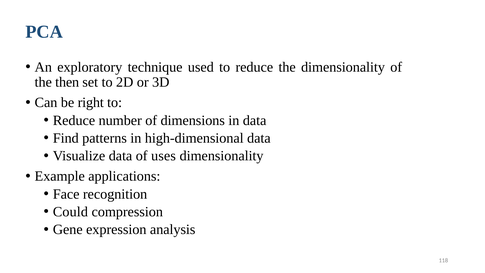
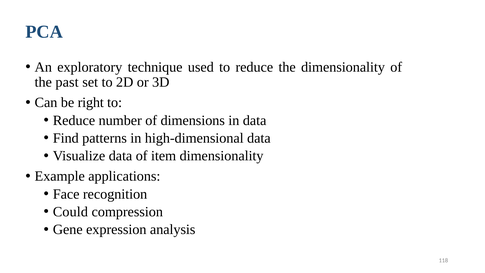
then: then -> past
uses: uses -> item
